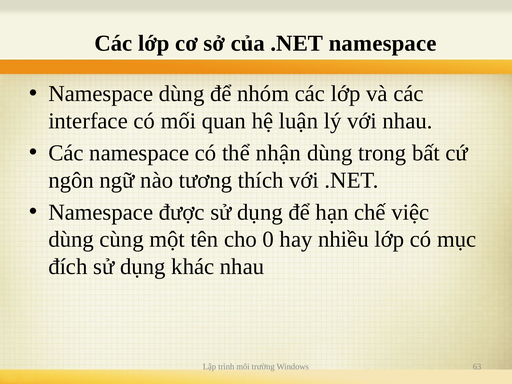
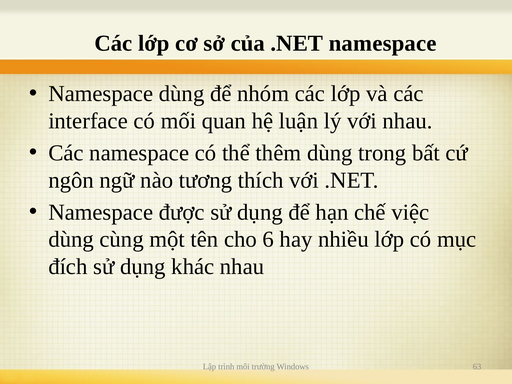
nhận: nhận -> thêm
0: 0 -> 6
